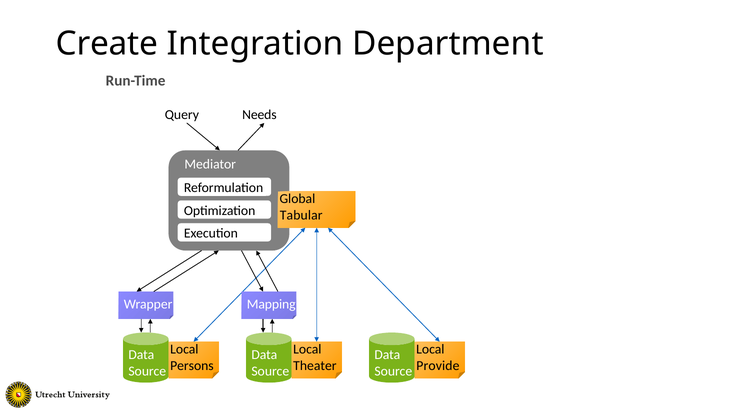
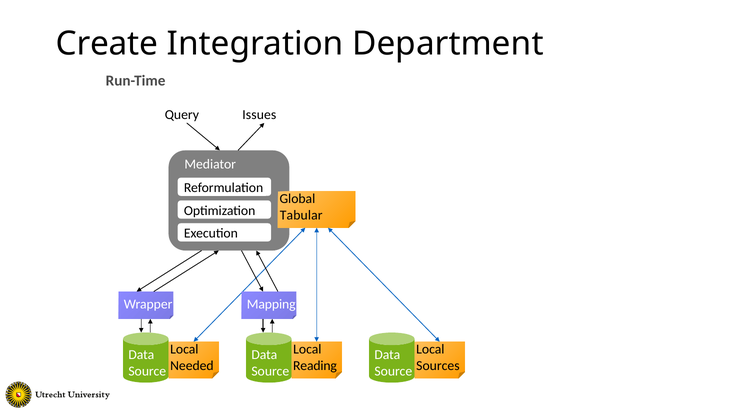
Needs: Needs -> Issues
Persons: Persons -> Needed
Theater: Theater -> Reading
Provide: Provide -> Sources
